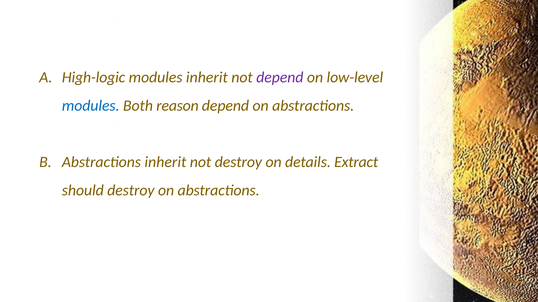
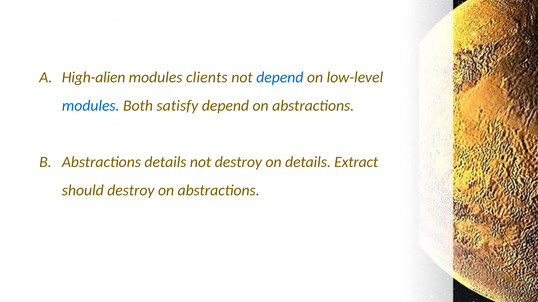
High-logic: High-logic -> High-alien
modules inherit: inherit -> clients
depend at (280, 78) colour: purple -> blue
reason: reason -> satisfy
Abstractions inherit: inherit -> details
